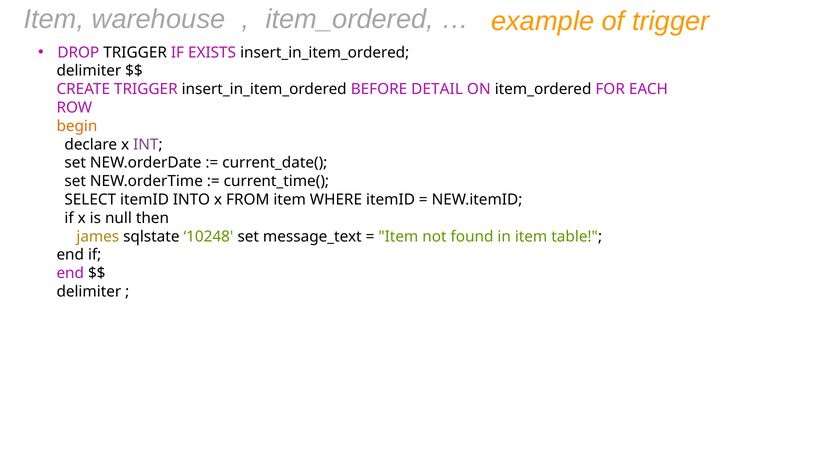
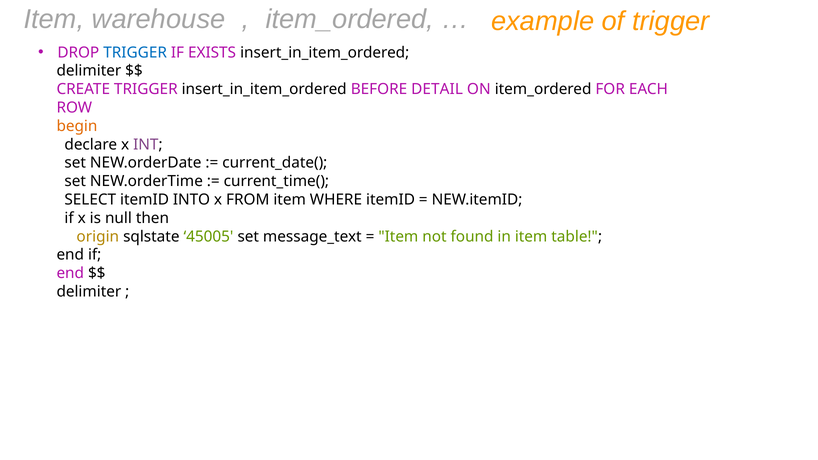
TRIGGER at (135, 52) colour: black -> blue
james: james -> origin
10248: 10248 -> 45005
